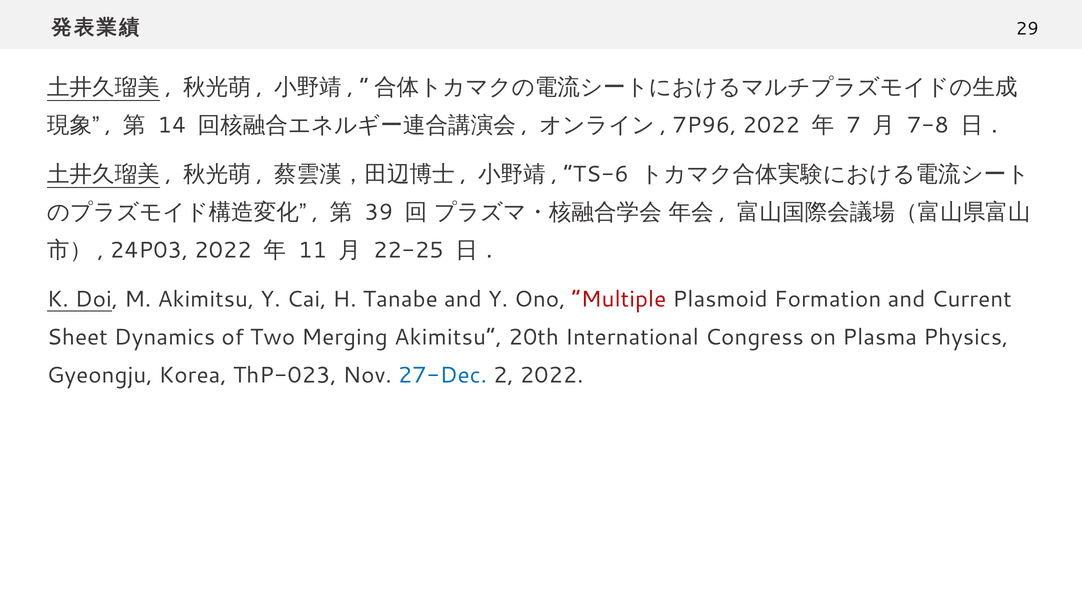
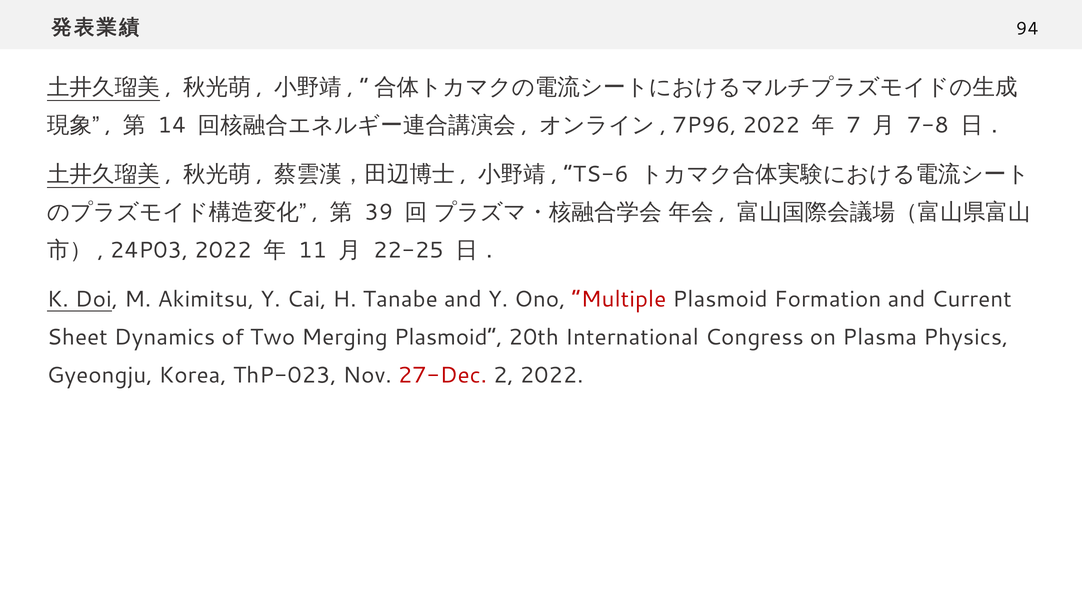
29: 29 -> 94
Merging Akimitsu: Akimitsu -> Plasmoid
27-Dec colour: blue -> red
